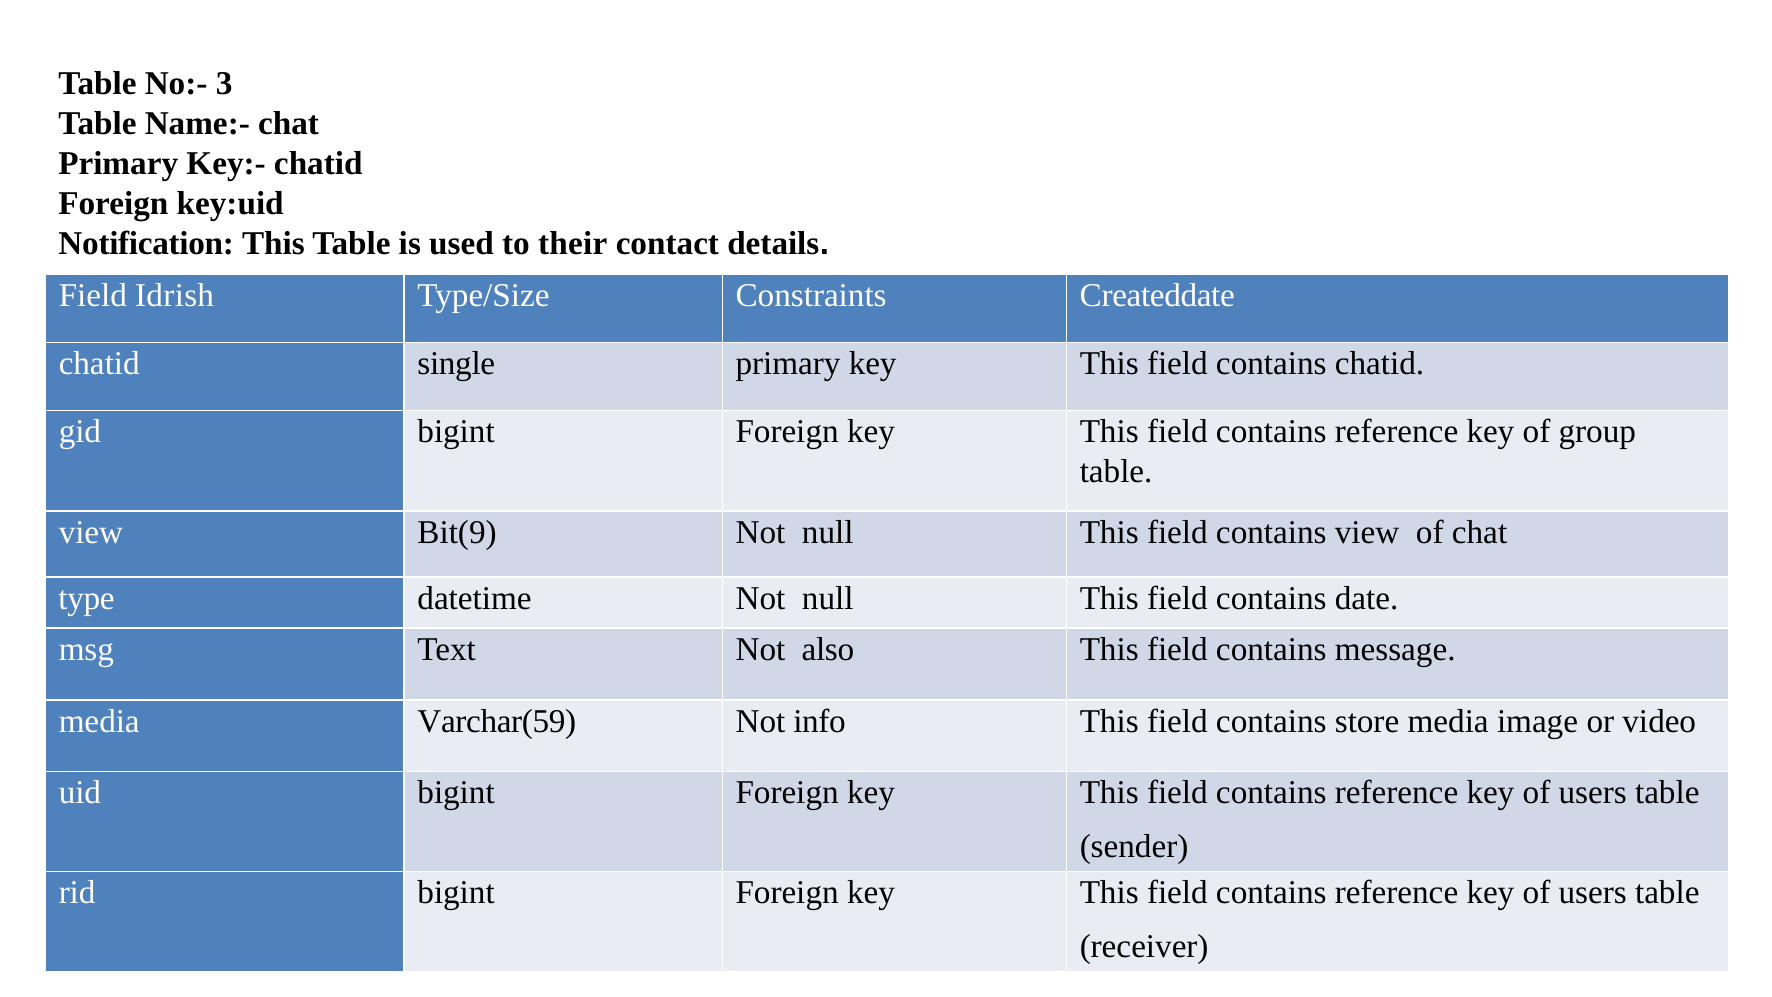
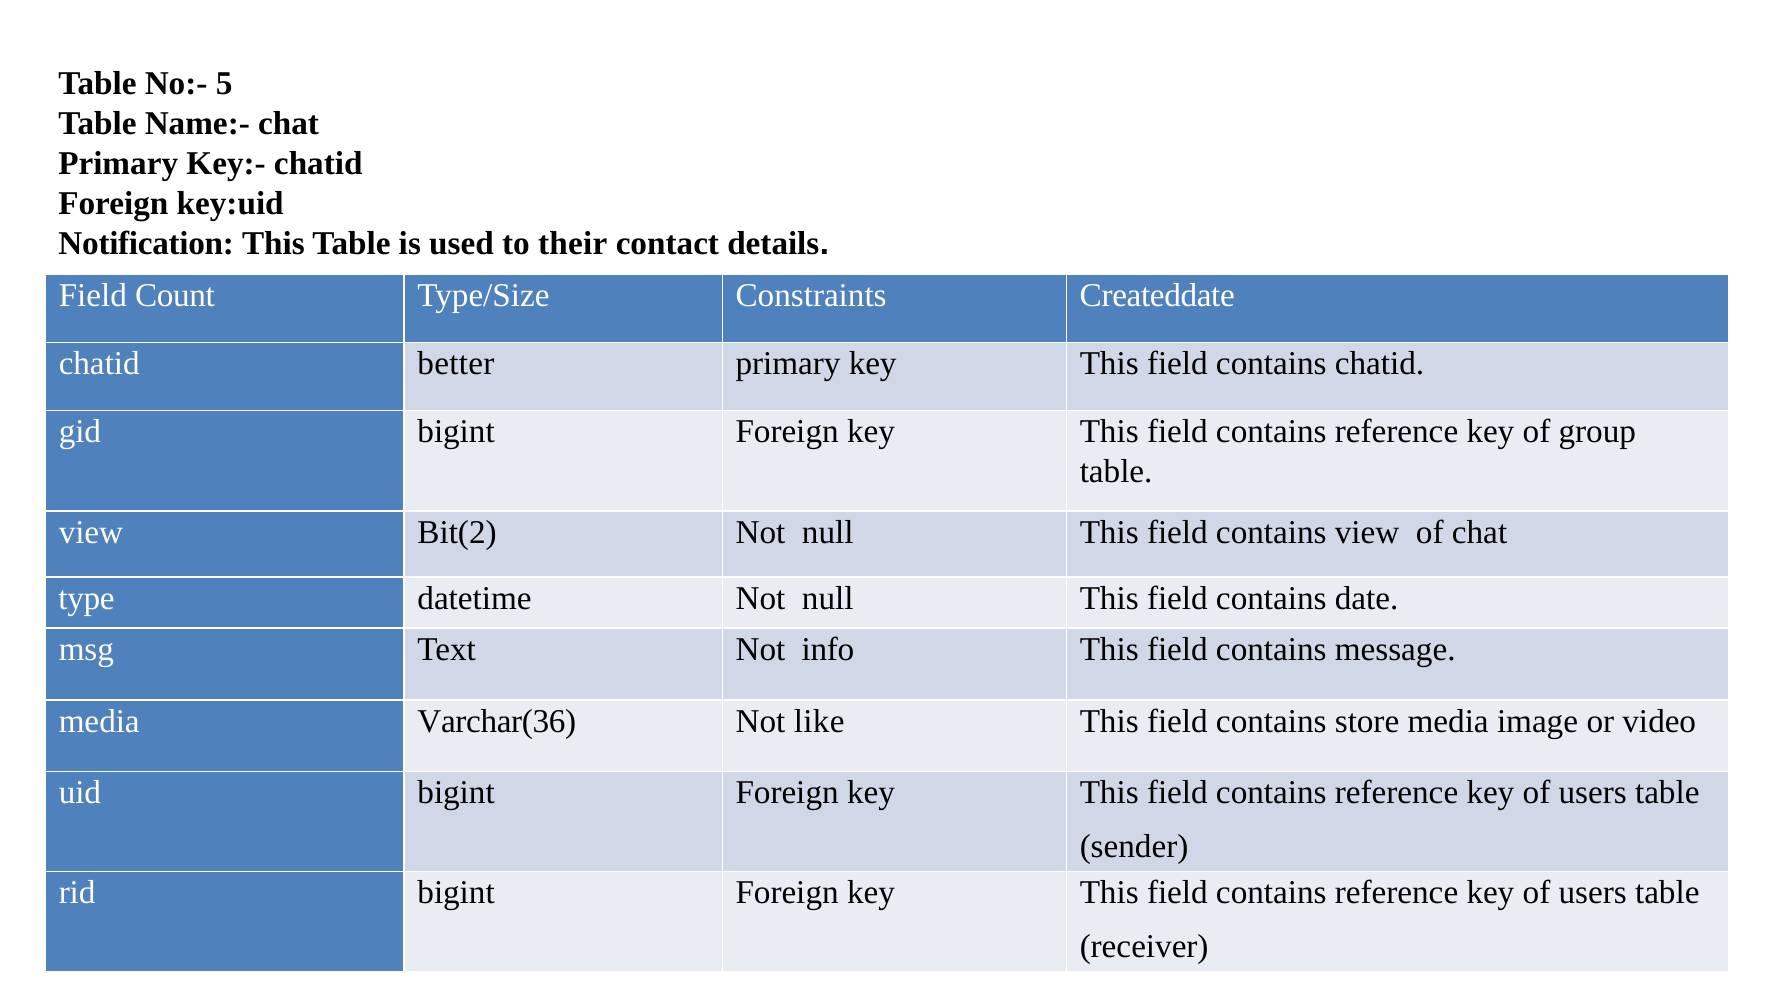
3: 3 -> 5
Idrish: Idrish -> Count
single: single -> better
Bit(9: Bit(9 -> Bit(2
also: also -> info
Varchar(59: Varchar(59 -> Varchar(36
info: info -> like
